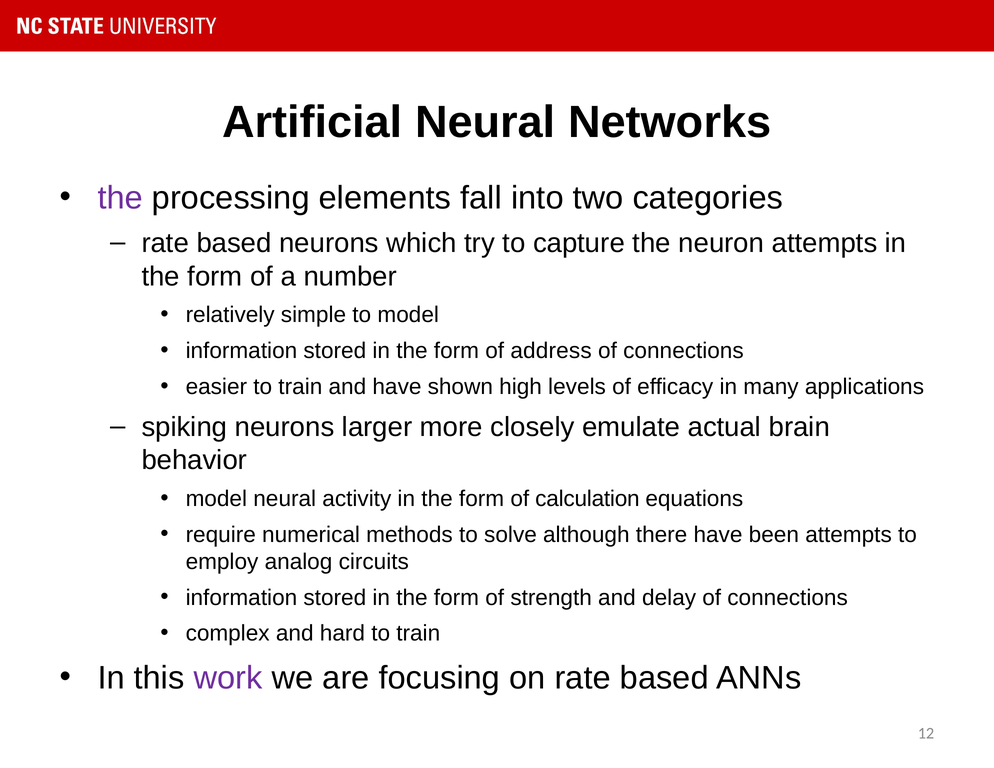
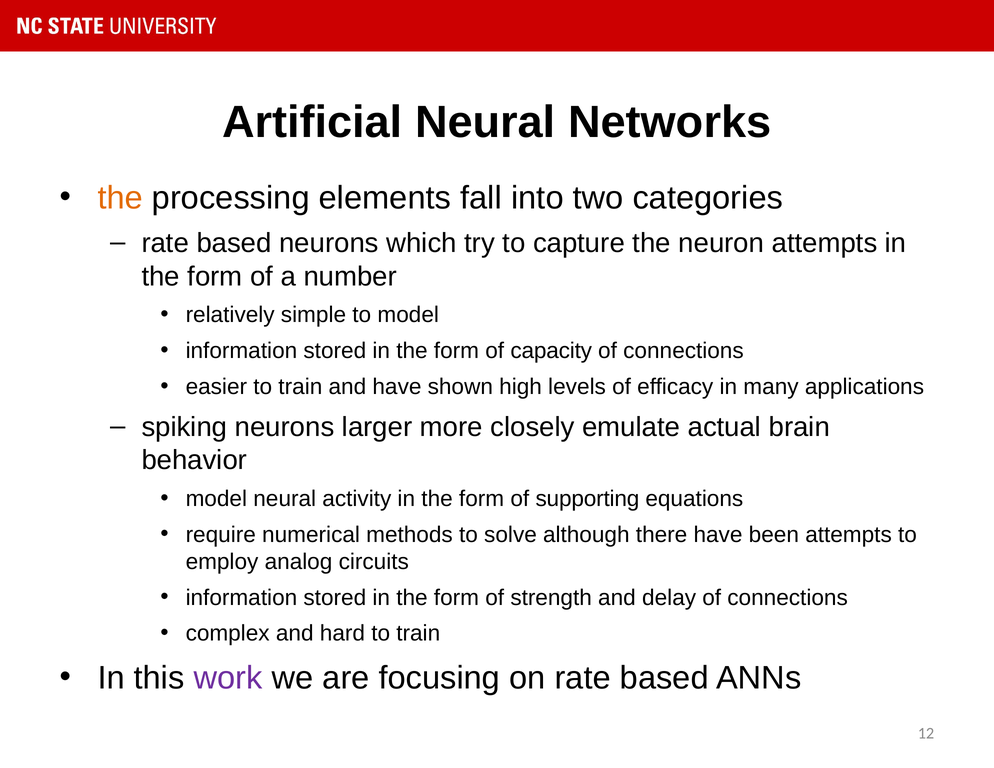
the at (120, 198) colour: purple -> orange
address: address -> capacity
calculation: calculation -> supporting
